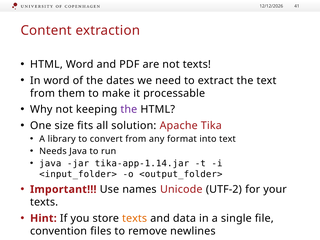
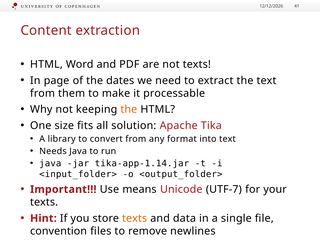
In word: word -> page
the at (129, 109) colour: purple -> orange
names: names -> means
UTF-2: UTF-2 -> UTF-7
